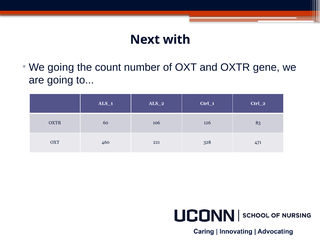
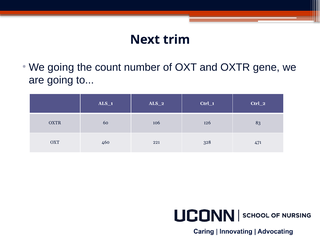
with: with -> trim
